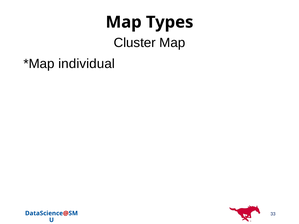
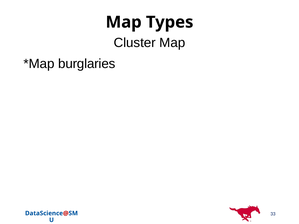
individual: individual -> burglaries
